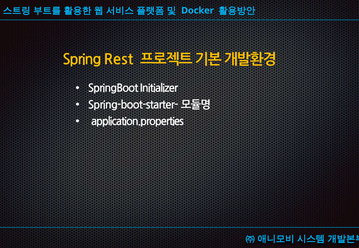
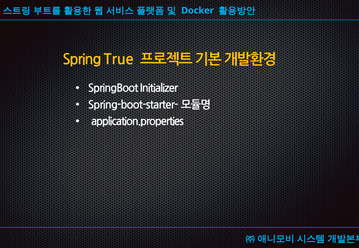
Rest: Rest -> True
